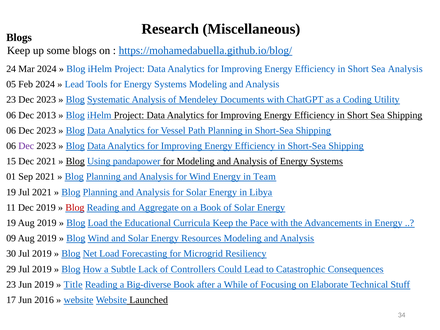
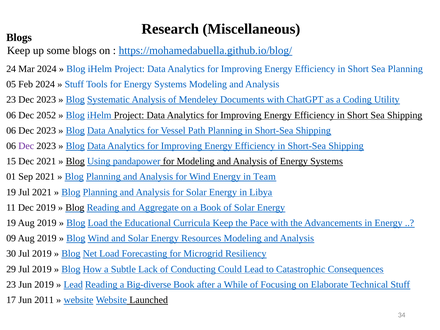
Sea Analysis: Analysis -> Planning
Lead at (74, 84): Lead -> Stuff
2013: 2013 -> 2052
Blog at (75, 208) colour: red -> black
Controllers: Controllers -> Conducting
Title at (73, 285): Title -> Lead
2016: 2016 -> 2011
